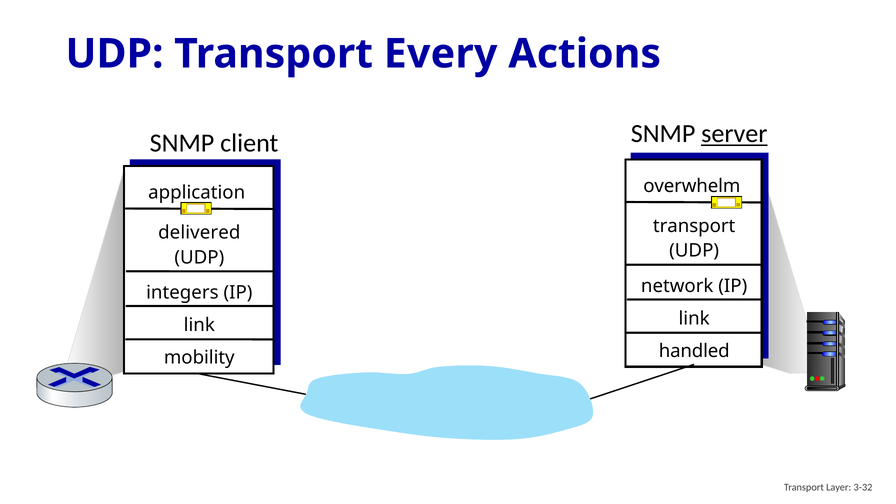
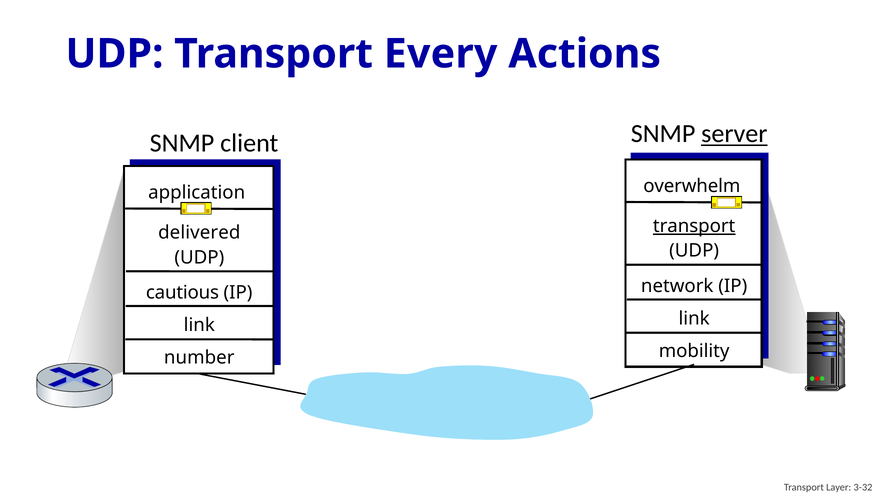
transport at (694, 226) underline: none -> present
integers: integers -> cautious
handled: handled -> mobility
mobility: mobility -> number
